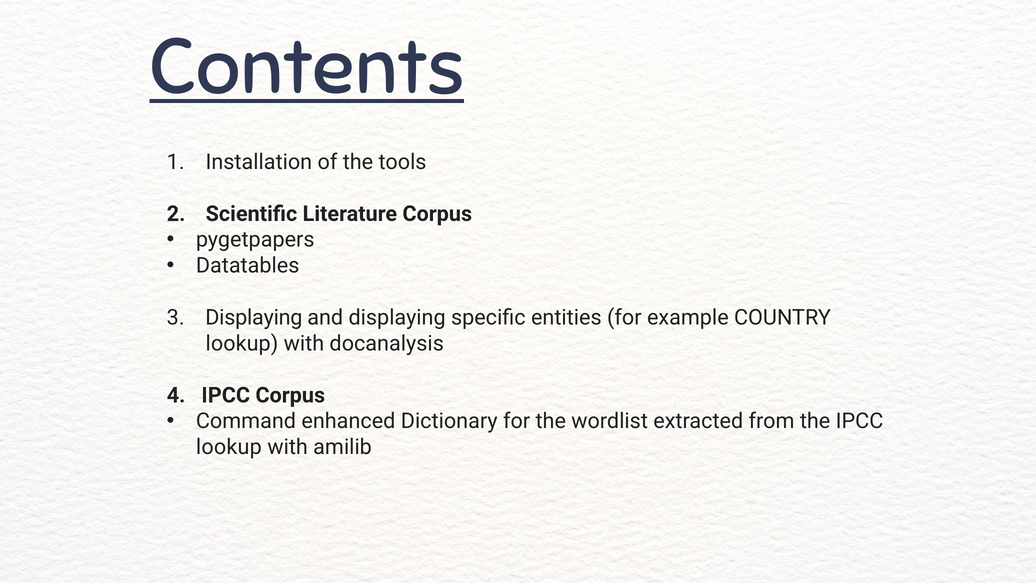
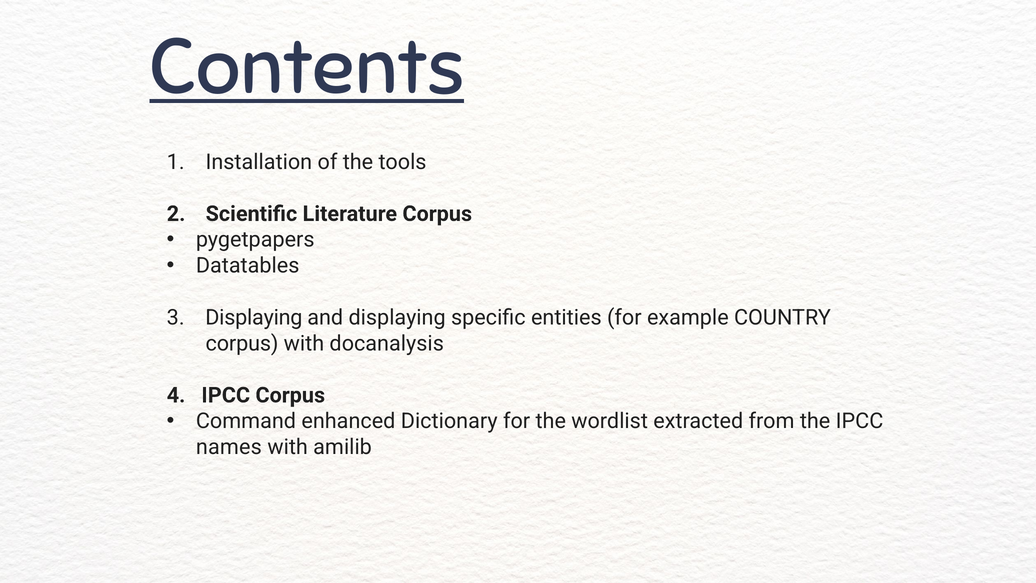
lookup at (242, 343): lookup -> corpus
lookup at (229, 447): lookup -> names
